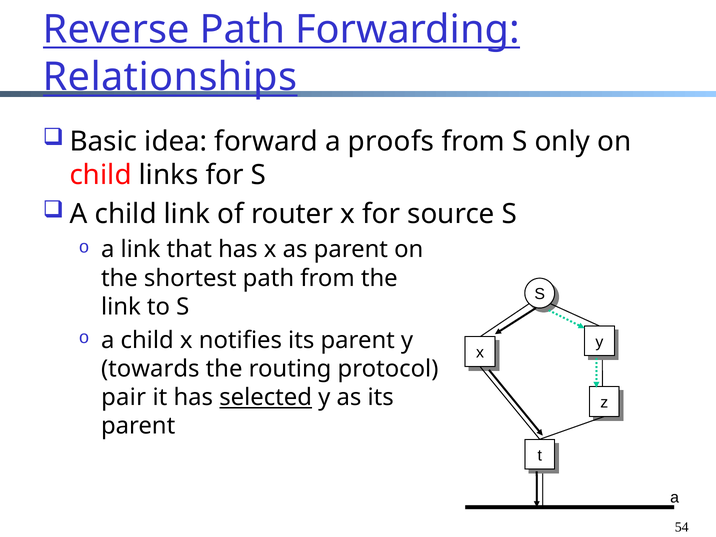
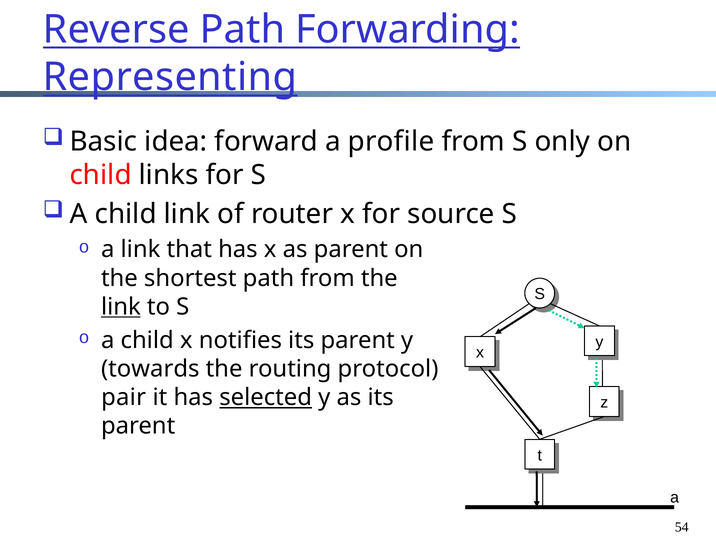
Relationships: Relationships -> Representing
proofs: proofs -> profile
link at (121, 307) underline: none -> present
